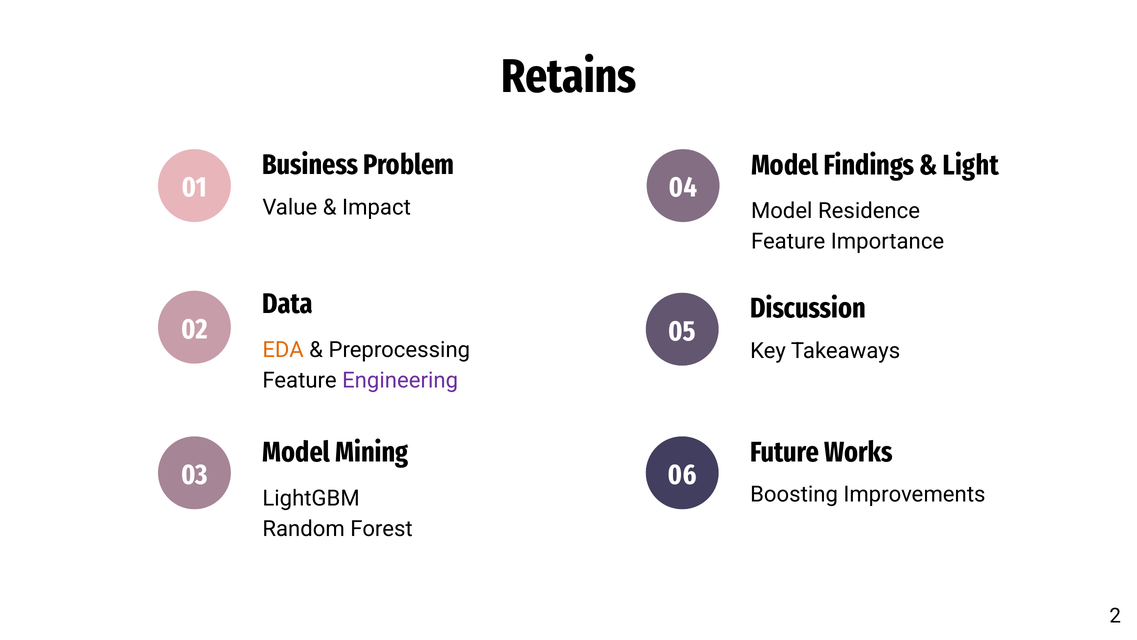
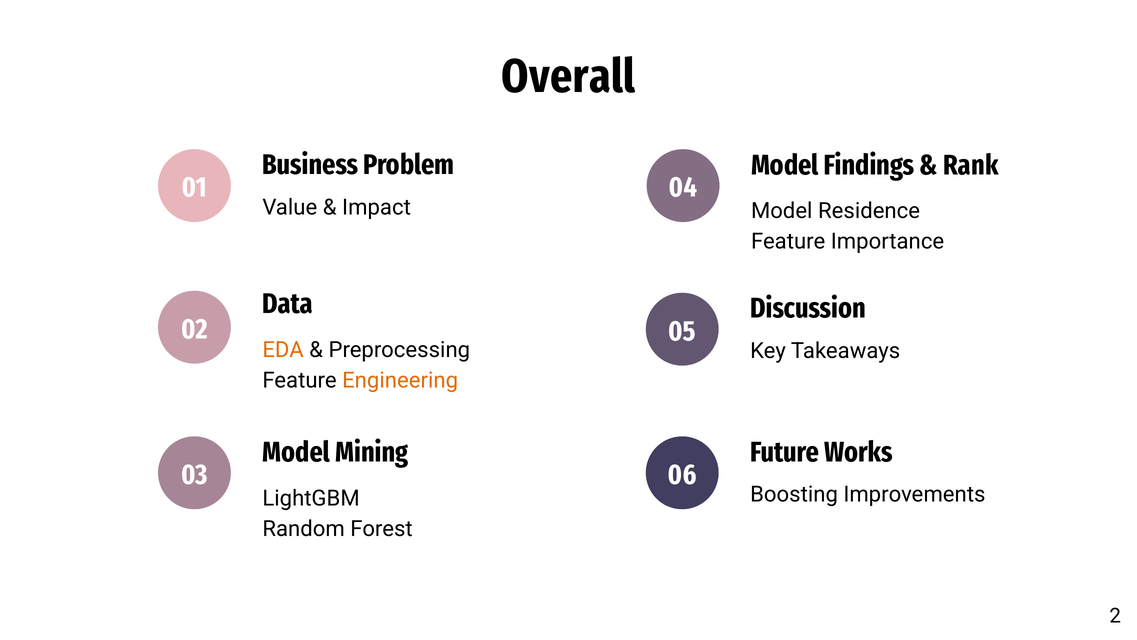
Retains: Retains -> Overall
Light: Light -> Rank
Engineering colour: purple -> orange
